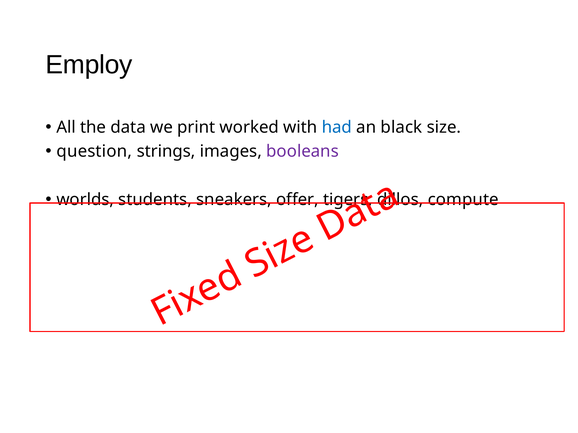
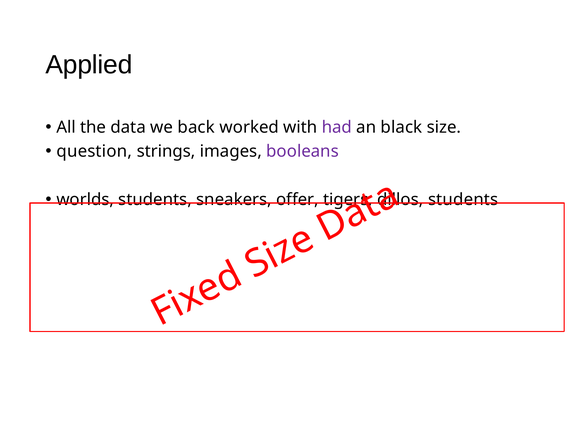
Employ: Employ -> Applied
print: print -> back
had colour: blue -> purple
compute at (463, 200): compute -> students
